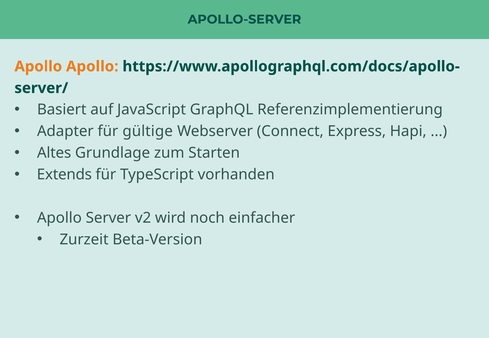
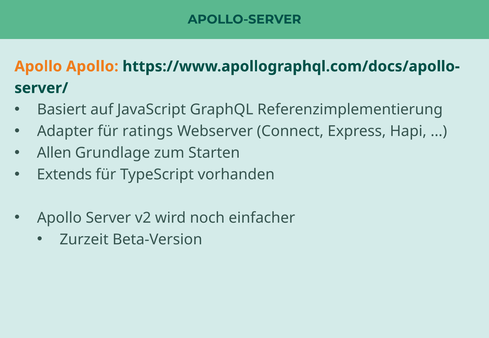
gültige: gültige -> ratings
Altes: Altes -> Allen
